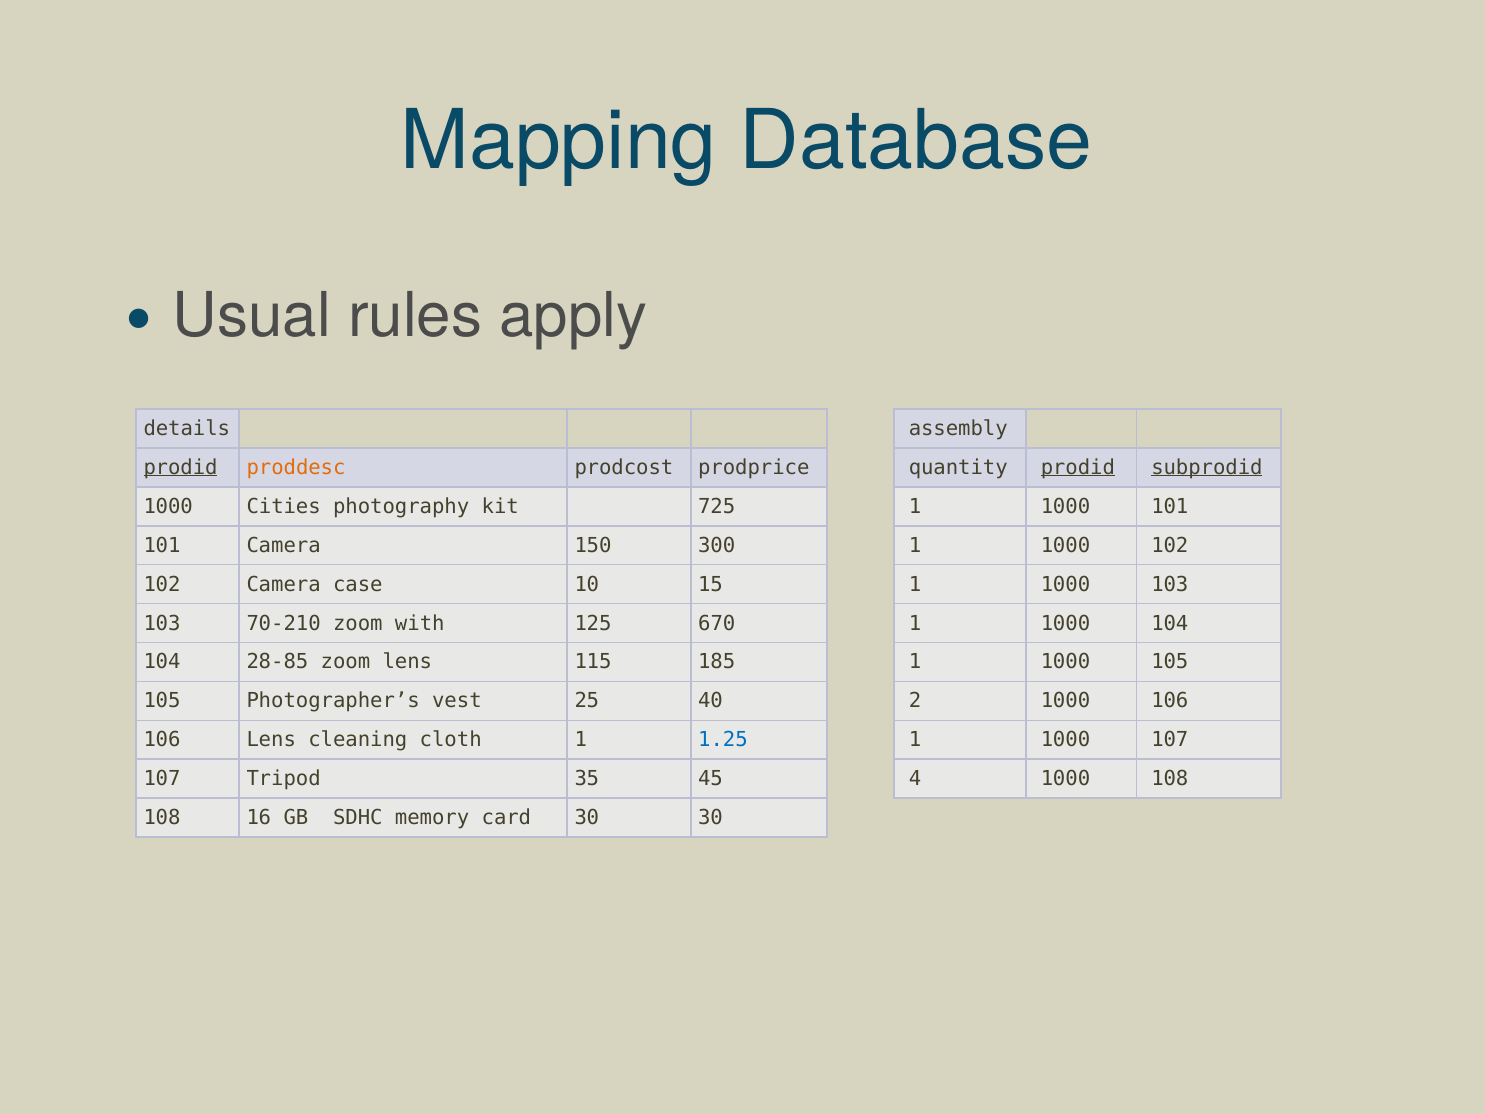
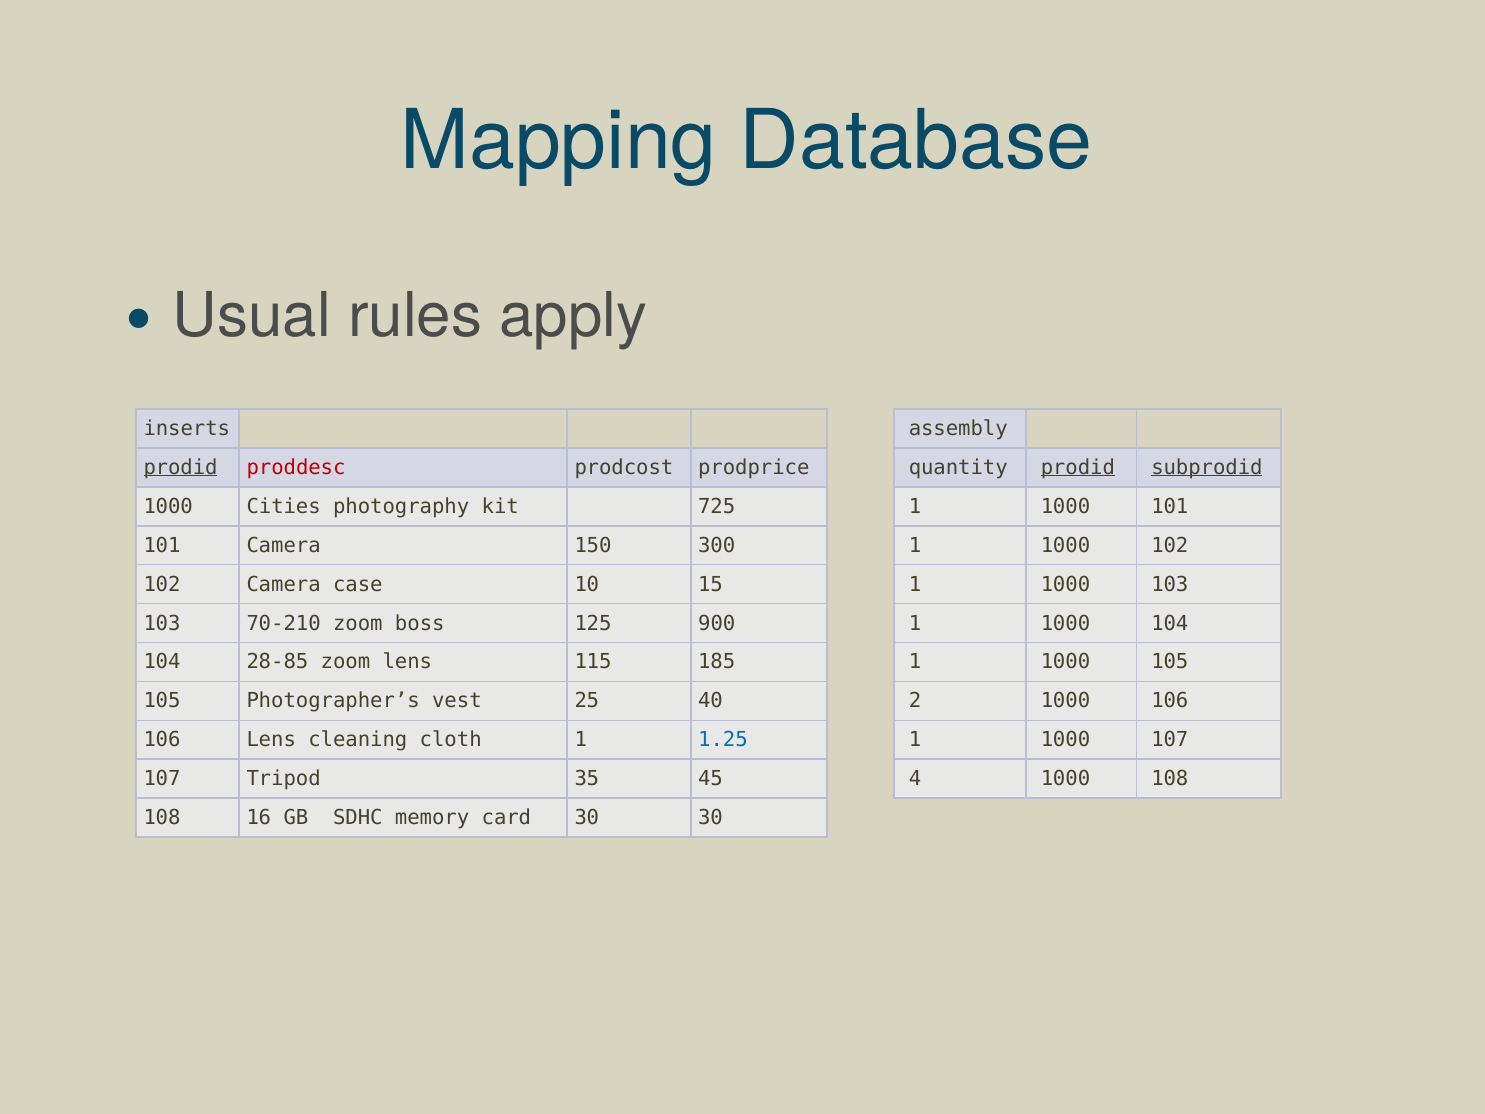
details: details -> inserts
proddesc colour: orange -> red
with: with -> boss
670: 670 -> 900
